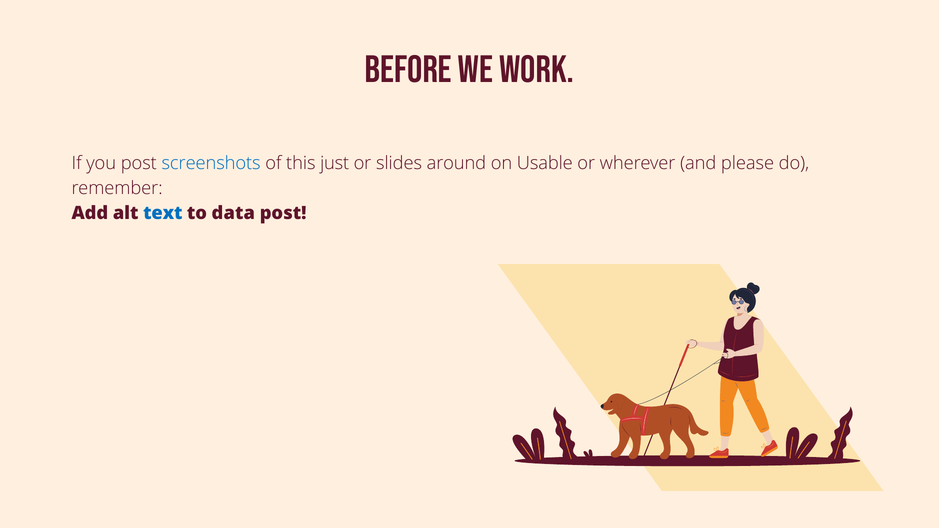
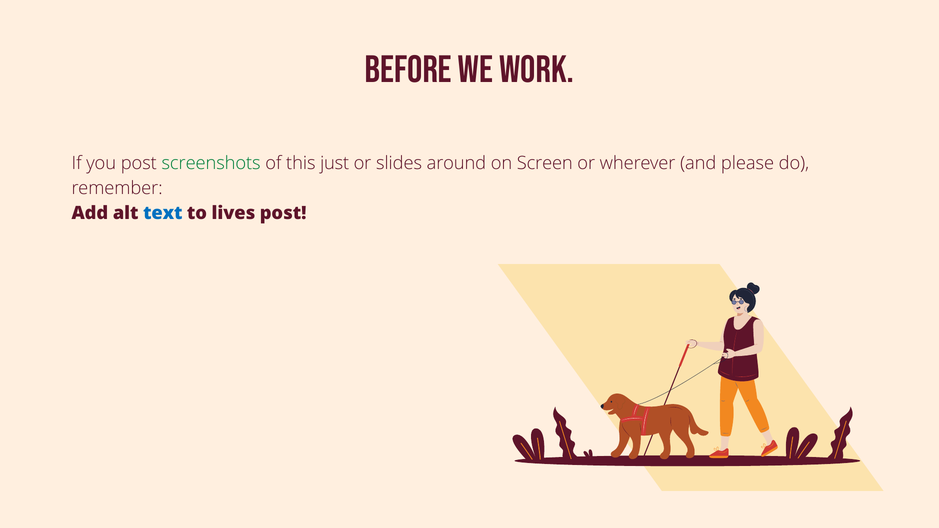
screenshots colour: blue -> green
Usable: Usable -> Screen
data: data -> lives
